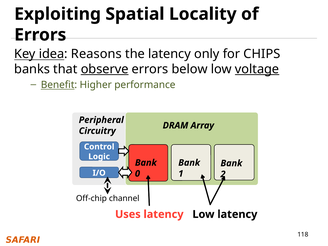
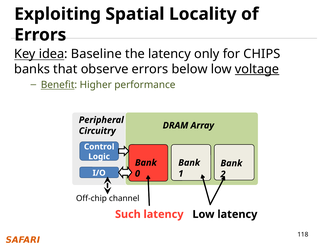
Reasons: Reasons -> Baseline
observe underline: present -> none
Uses: Uses -> Such
